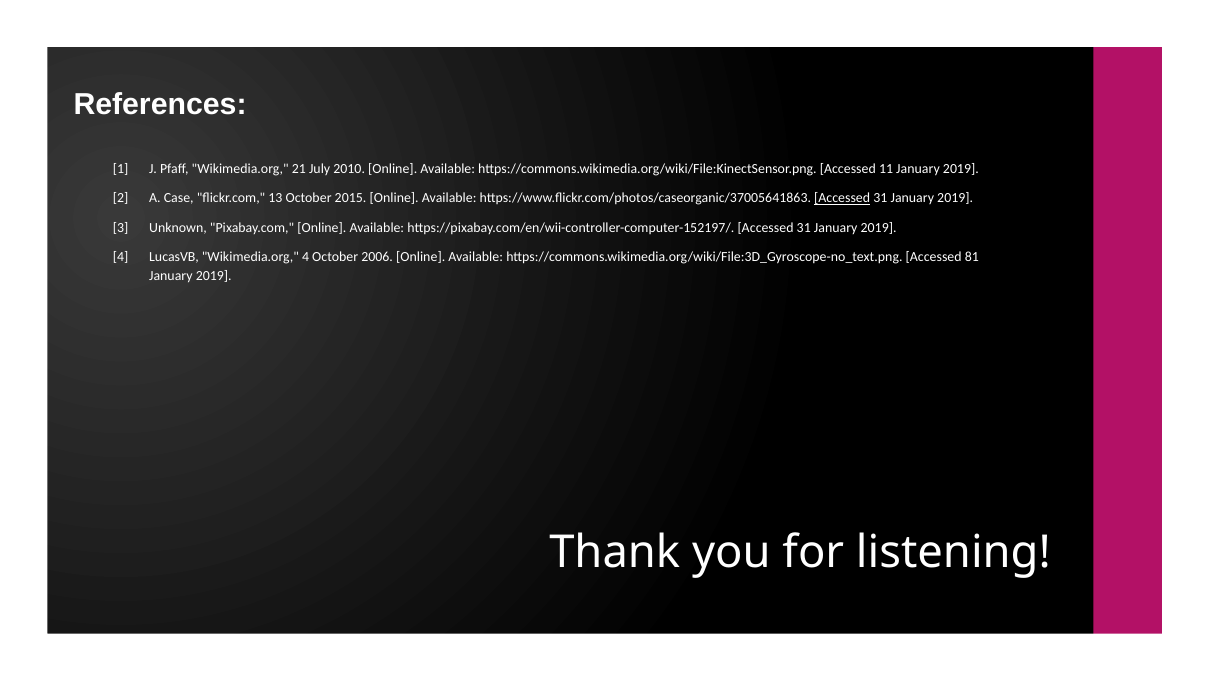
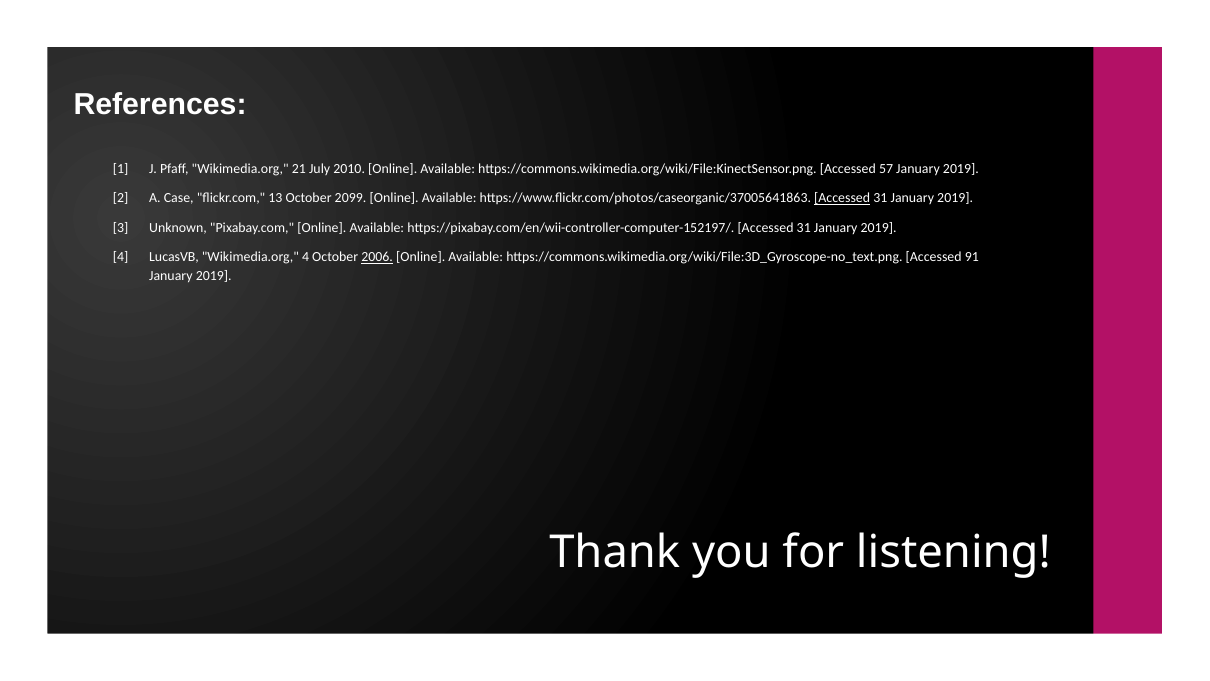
11: 11 -> 57
2015: 2015 -> 2099
2006 underline: none -> present
81: 81 -> 91
